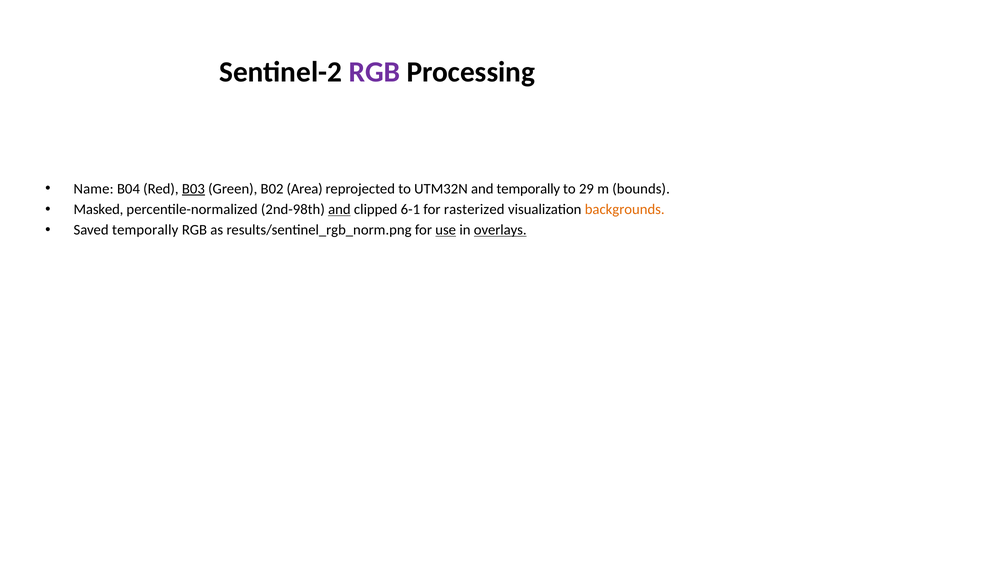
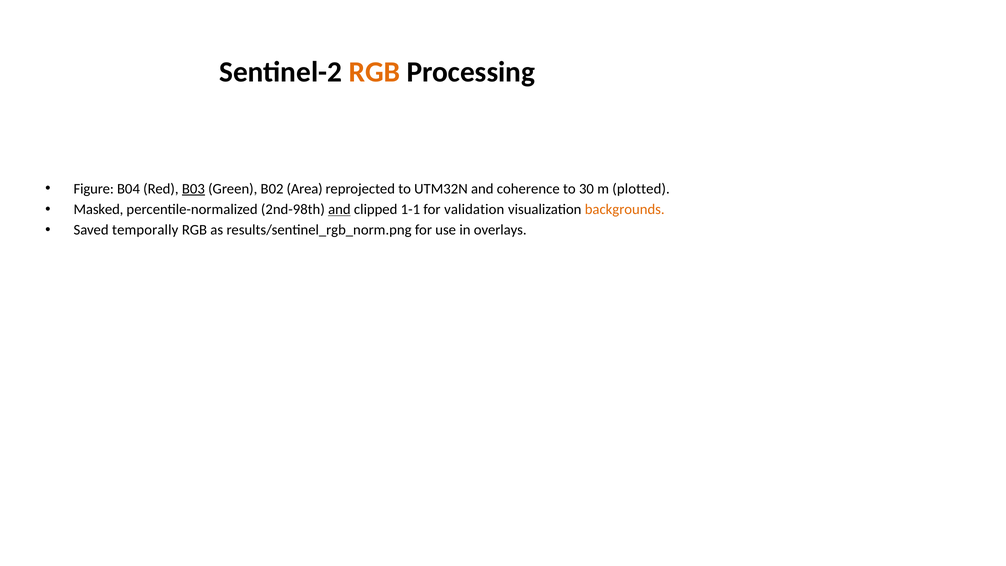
RGB at (374, 72) colour: purple -> orange
Name: Name -> Figure
and temporally: temporally -> coherence
29: 29 -> 30
bounds: bounds -> plotted
6-1: 6-1 -> 1-1
rasterized: rasterized -> validation
use underline: present -> none
overlays underline: present -> none
